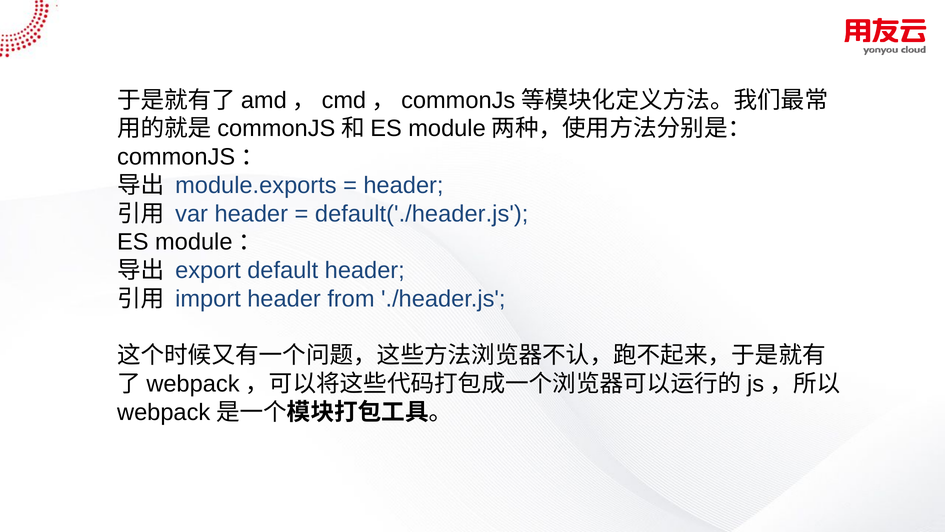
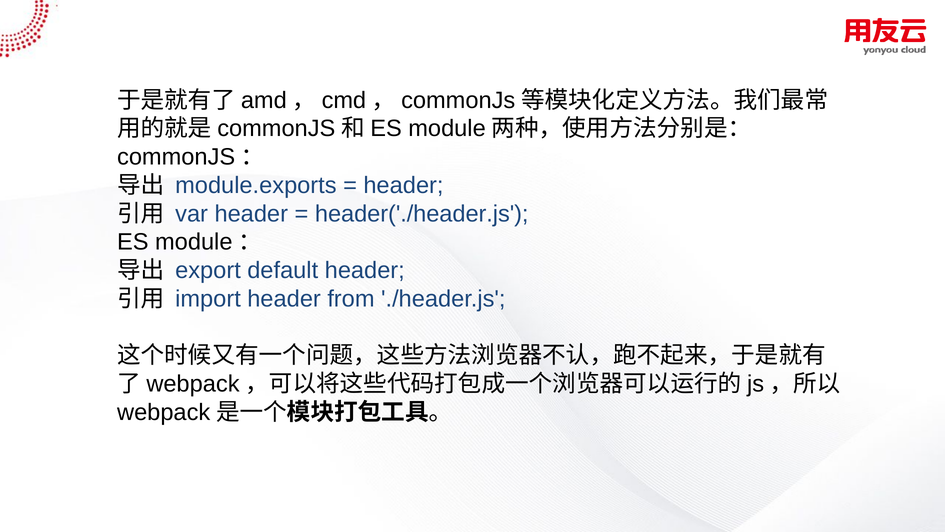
default('./header.js: default('./header.js -> header('./header.js
